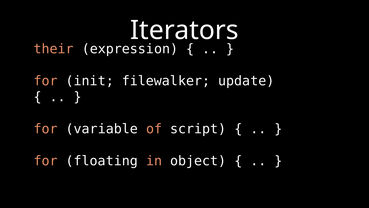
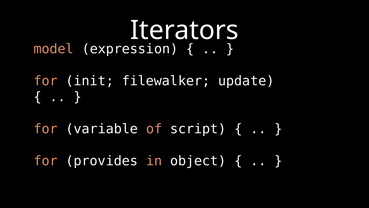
their: their -> model
floating: floating -> provides
